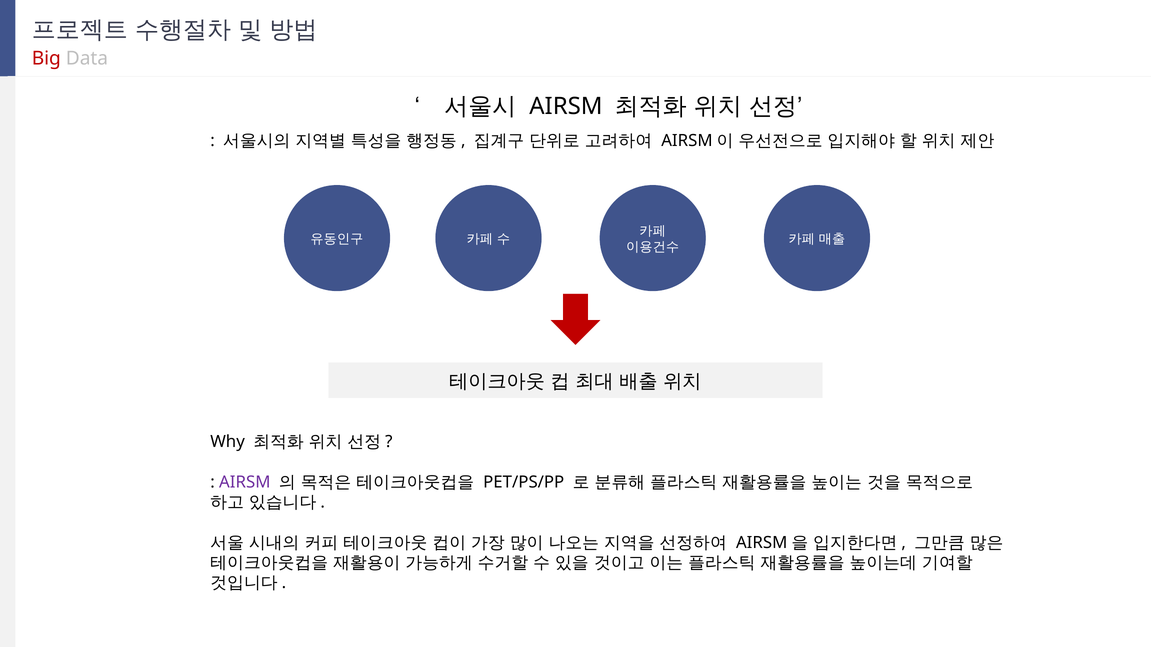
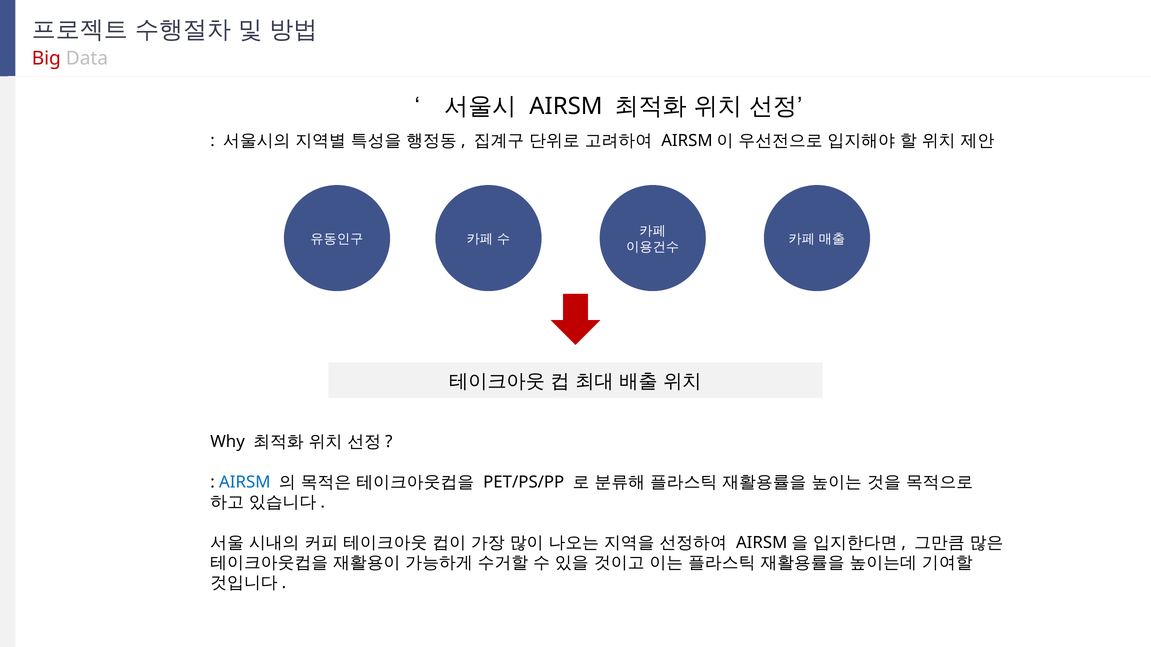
AIRSM at (245, 482) colour: purple -> blue
